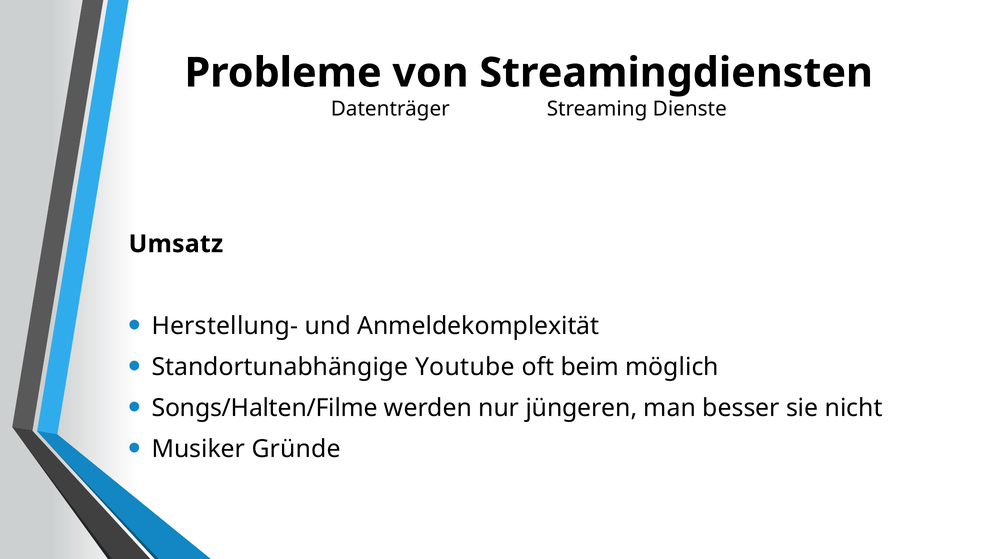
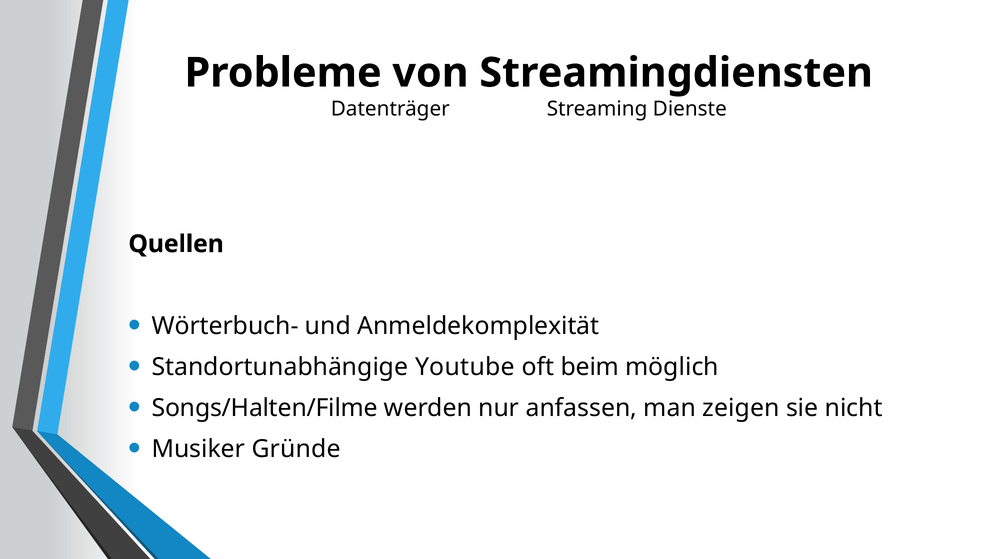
Umsatz: Umsatz -> Quellen
Herstellung-: Herstellung- -> Wörterbuch-
jüngeren: jüngeren -> anfassen
besser: besser -> zeigen
